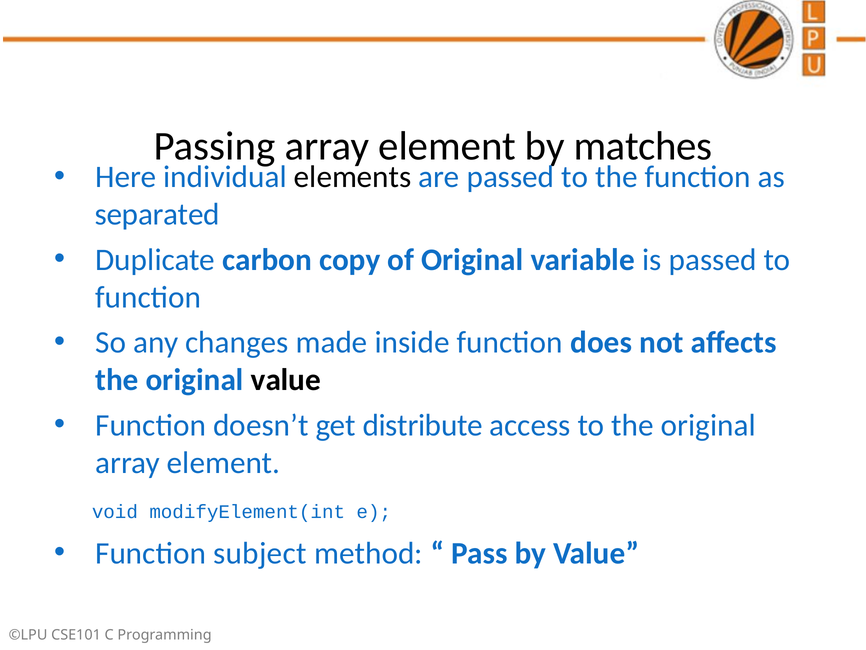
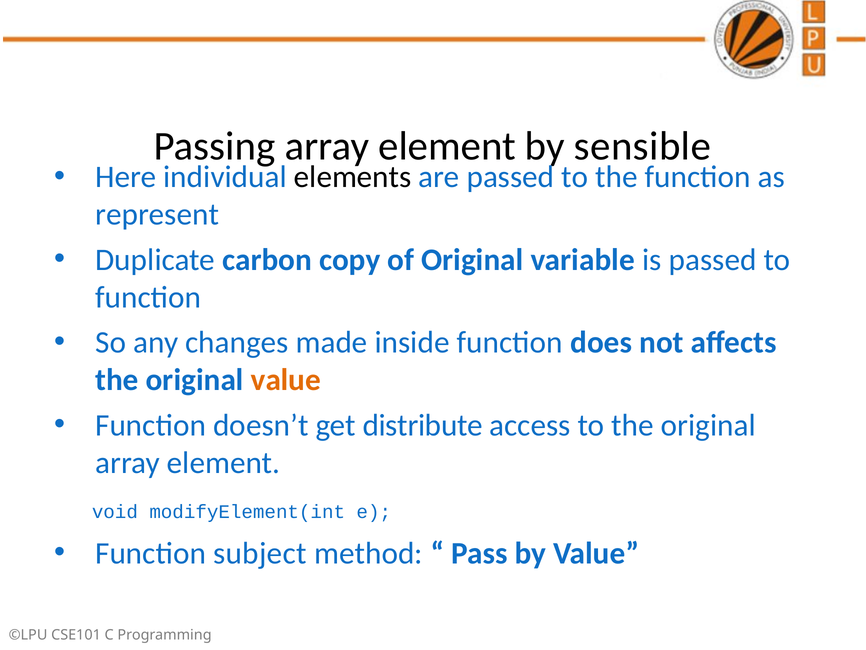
matches: matches -> sensible
separated: separated -> represent
value at (286, 380) colour: black -> orange
